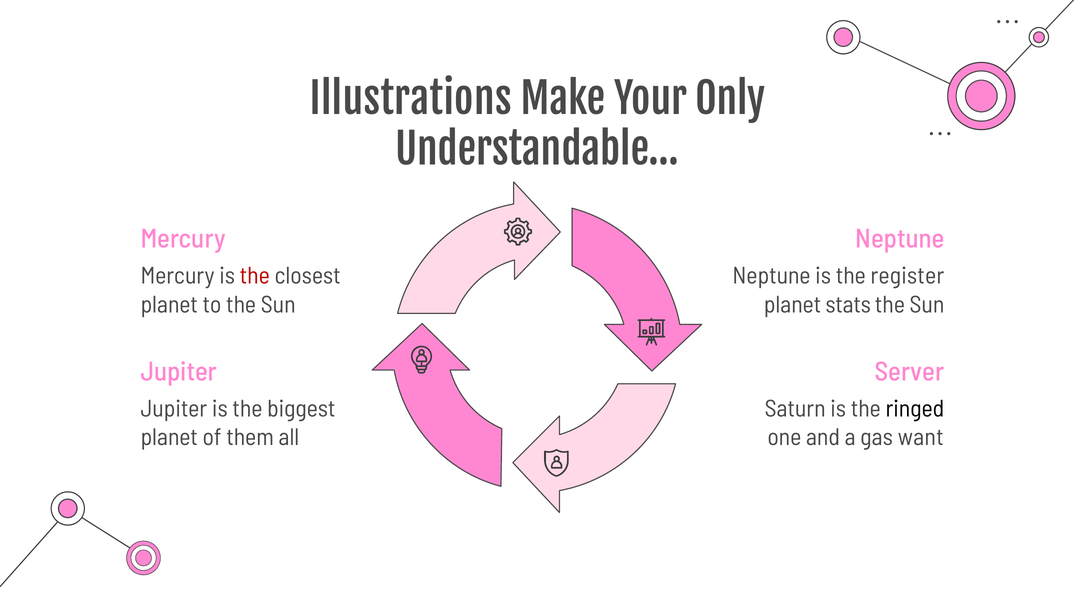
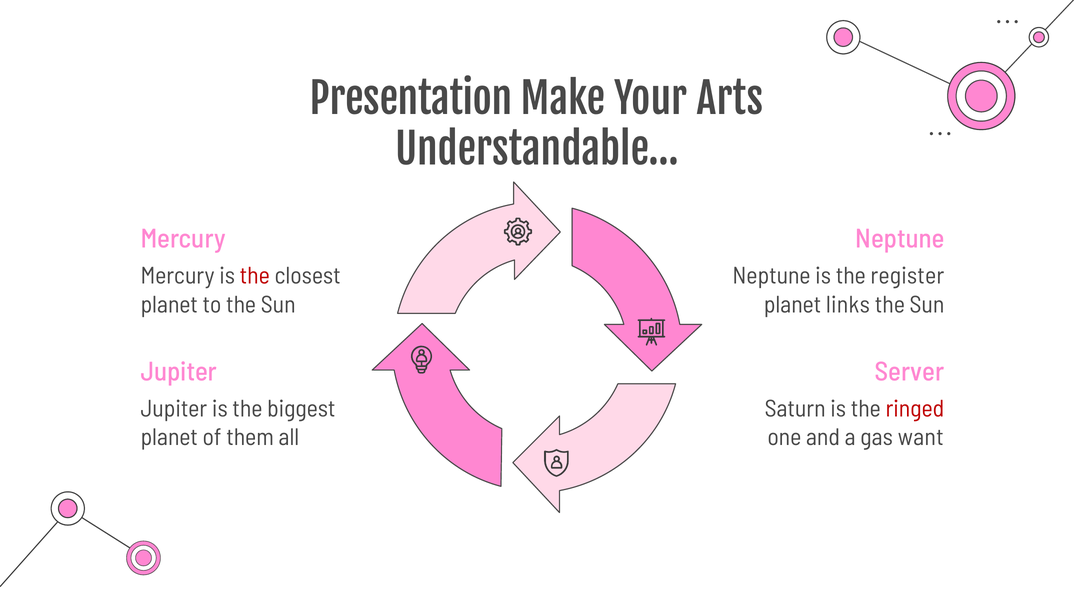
Illustrations: Illustrations -> Presentation
Only: Only -> Arts
stats: stats -> links
ringed colour: black -> red
